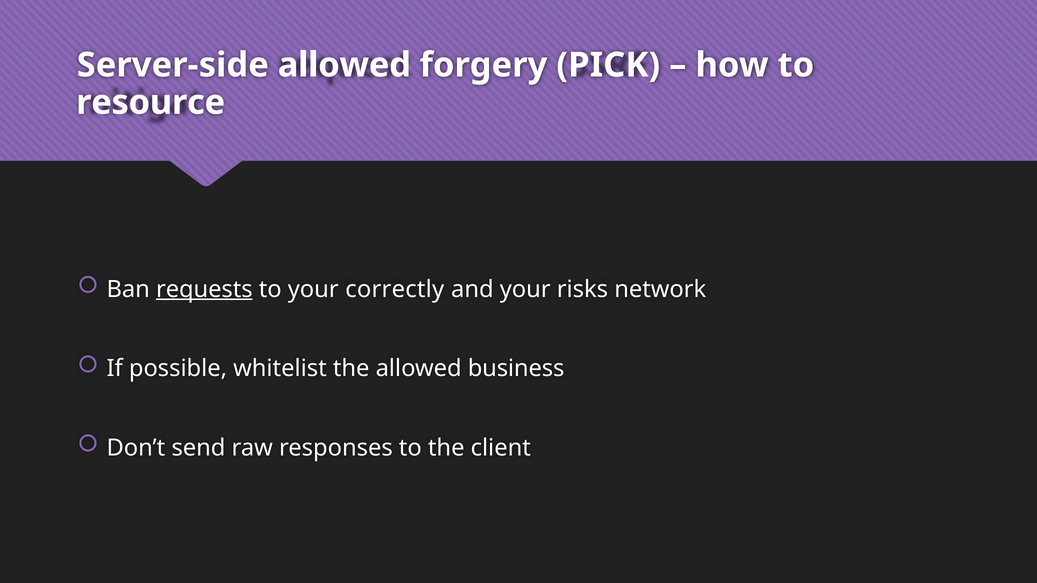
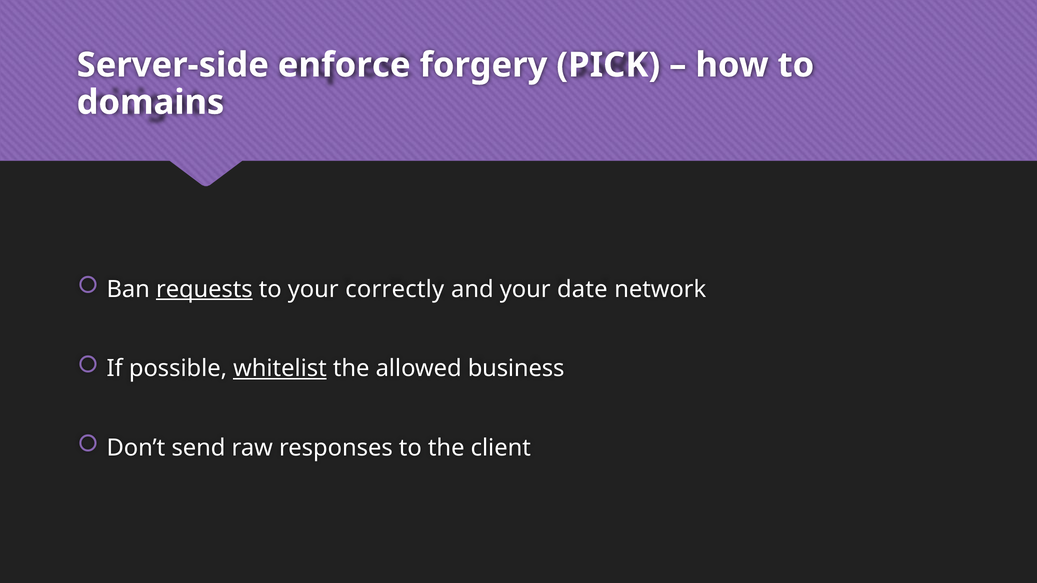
Server-side allowed: allowed -> enforce
resource: resource -> domains
risks: risks -> date
whitelist underline: none -> present
